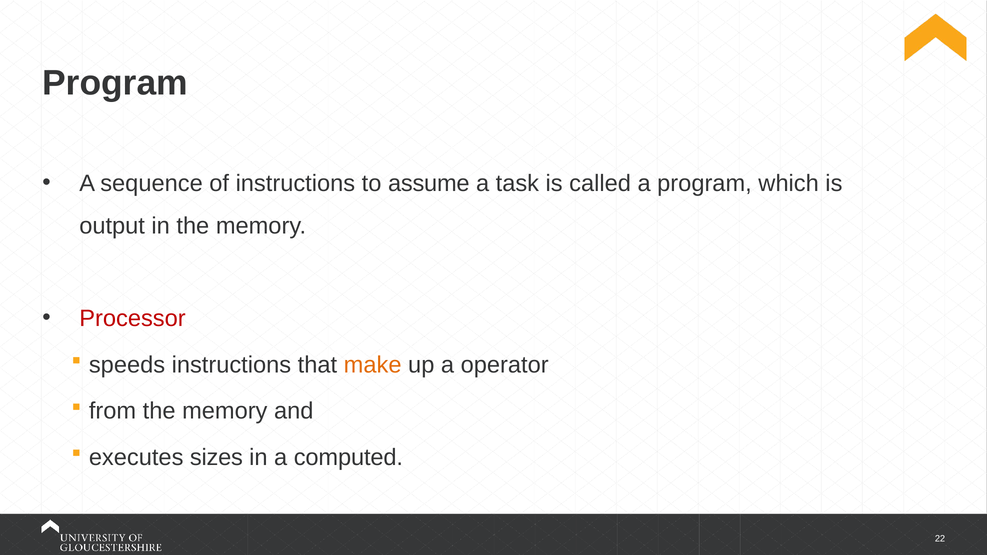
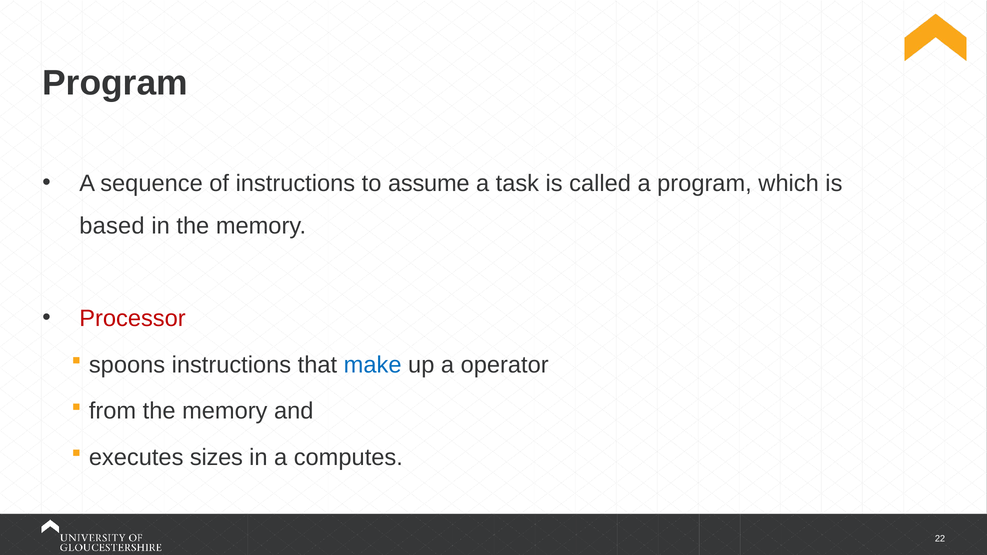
output: output -> based
speeds: speeds -> spoons
make colour: orange -> blue
computed: computed -> computes
